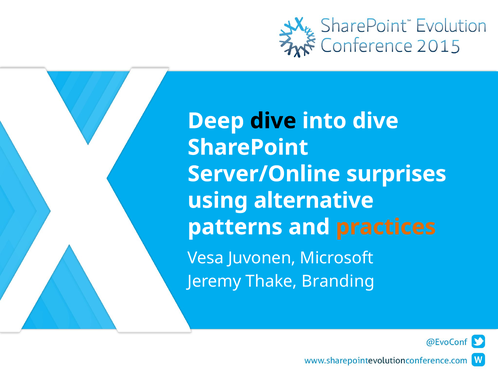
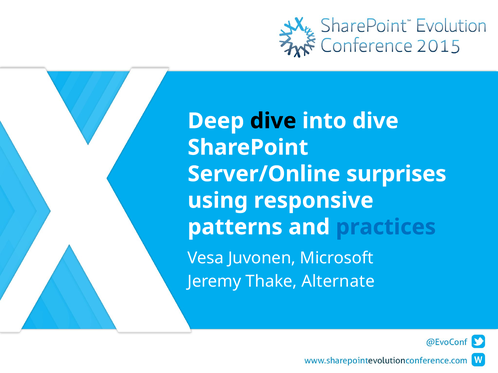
alternative: alternative -> responsive
practices colour: orange -> blue
Branding: Branding -> Alternate
